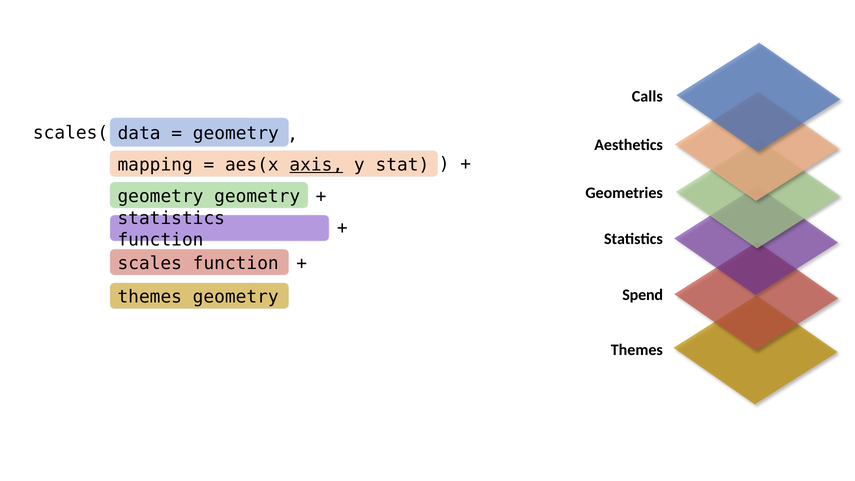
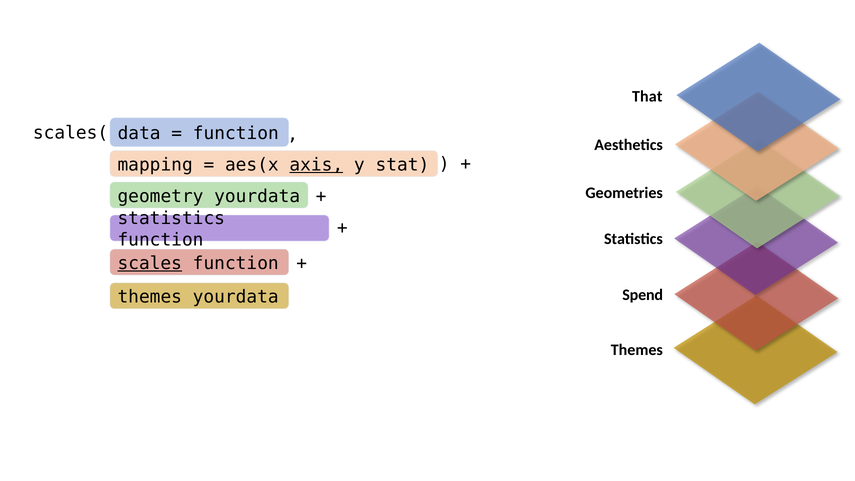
Calls: Calls -> That
geometry at (236, 133): geometry -> function
geometry geometry: geometry -> yourdata
scales underline: none -> present
themes geometry: geometry -> yourdata
